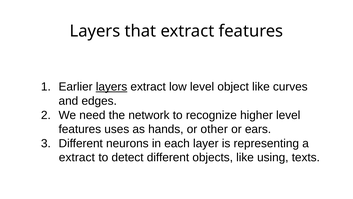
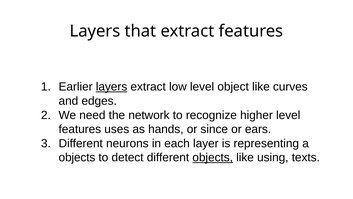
other: other -> since
extract at (77, 157): extract -> objects
objects at (213, 157) underline: none -> present
